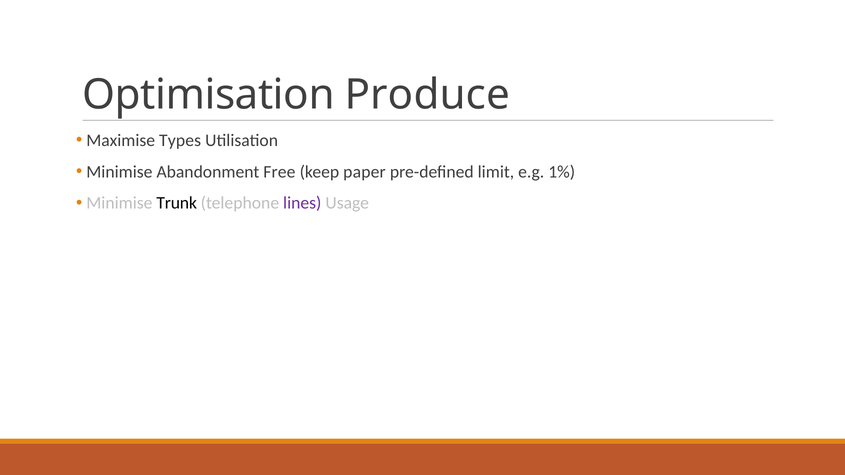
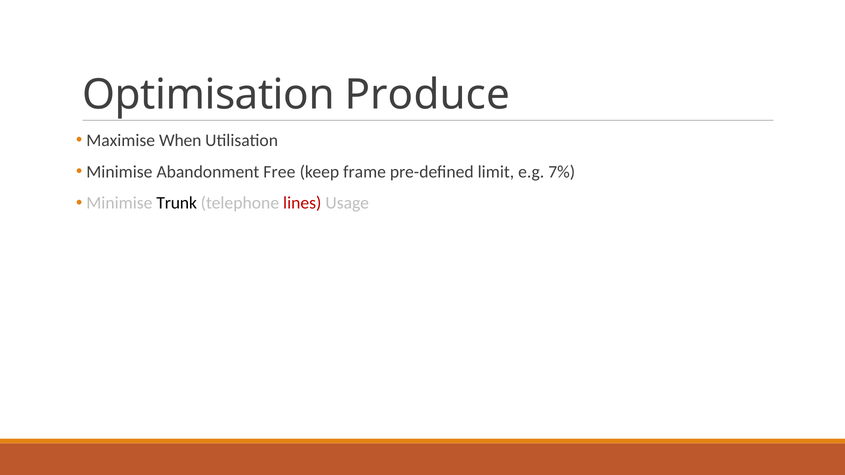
Types: Types -> When
paper: paper -> frame
1%: 1% -> 7%
lines colour: purple -> red
